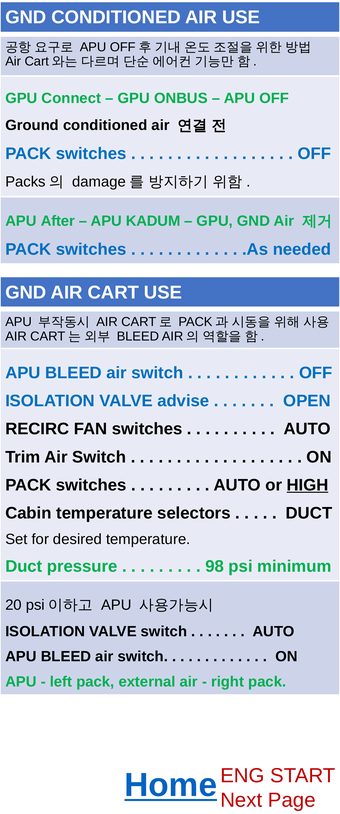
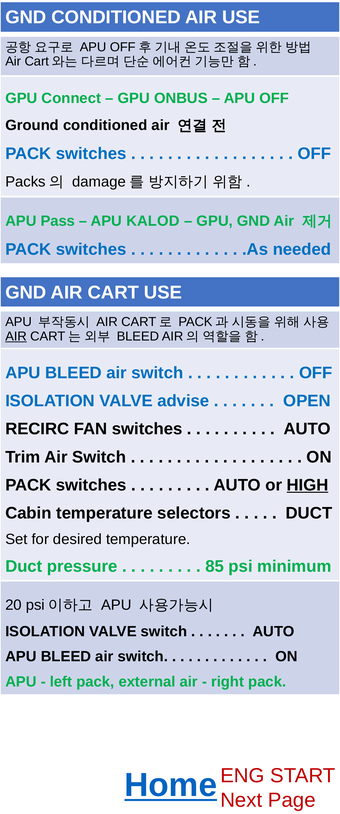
After: After -> Pass
KADUM: KADUM -> KALOD
AIR at (16, 336) underline: none -> present
98: 98 -> 85
